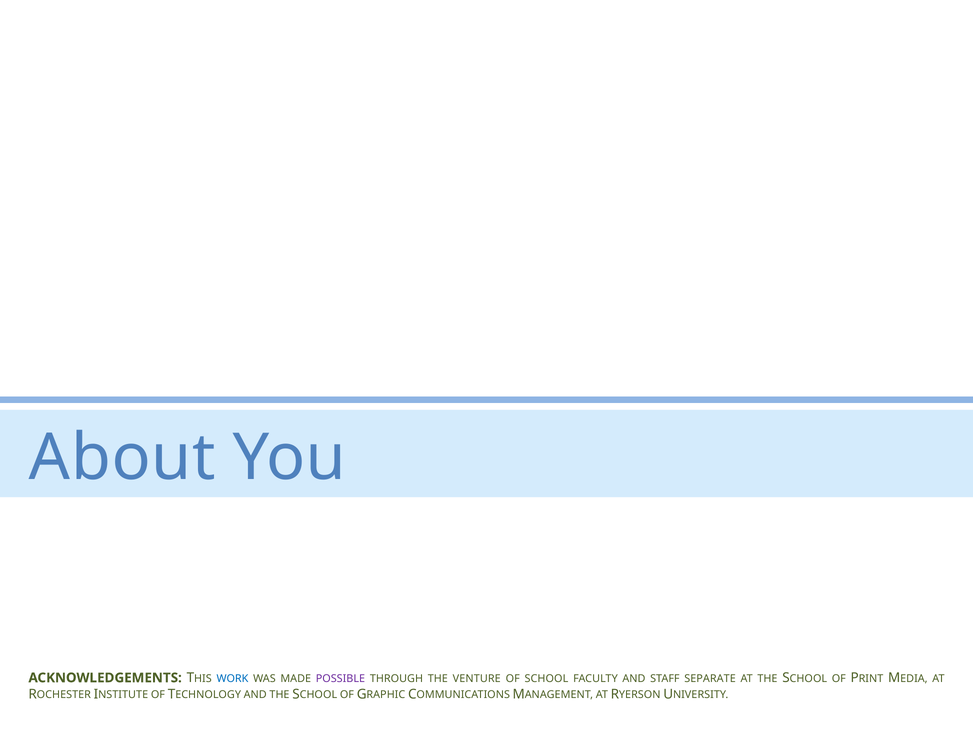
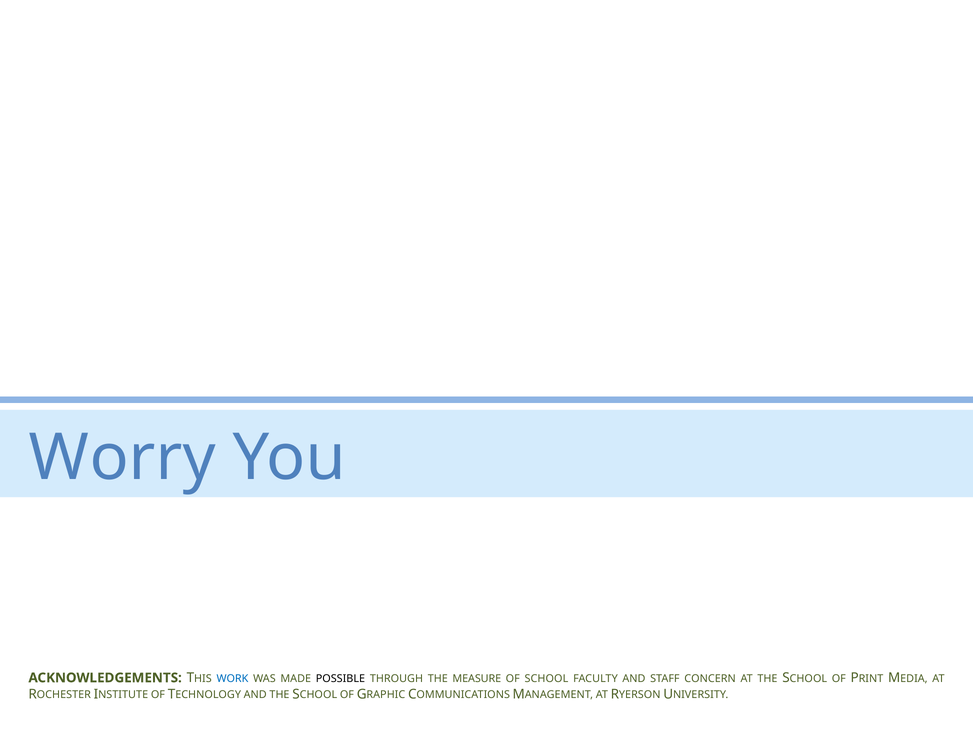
About: About -> Worry
POSSIBLE colour: purple -> black
VENTURE: VENTURE -> MEASURE
SEPARATE: SEPARATE -> CONCERN
